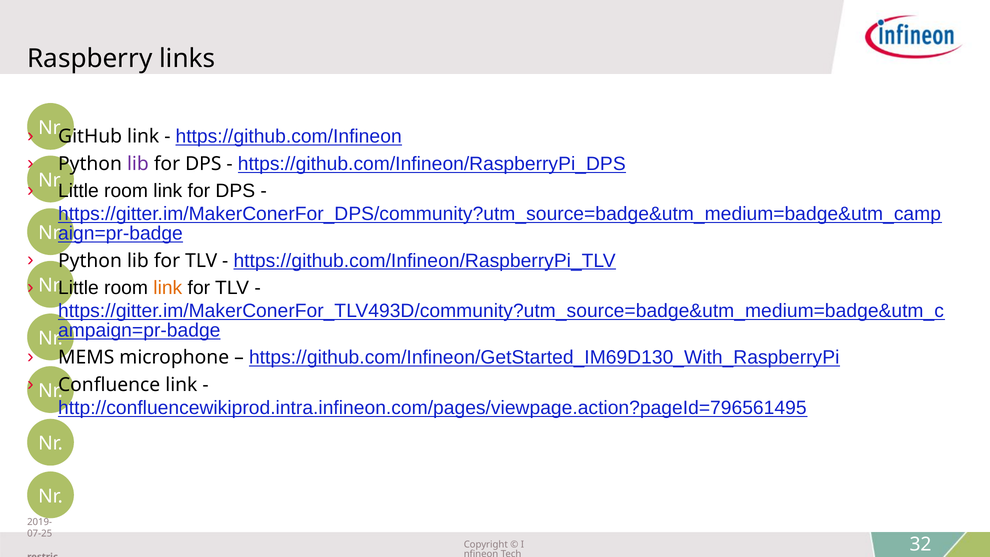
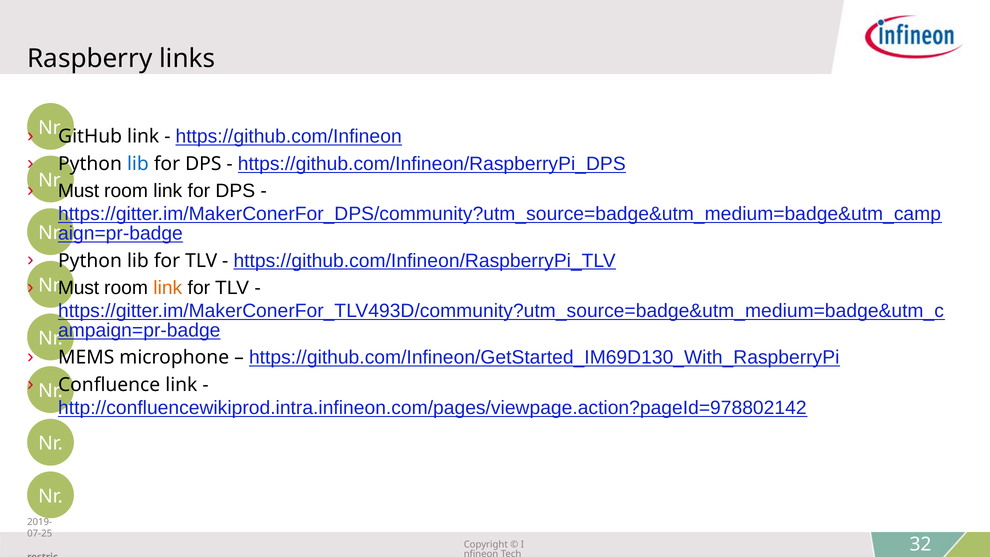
lib at (138, 164) colour: purple -> blue
Little at (78, 191): Little -> Must
Little at (78, 288): Little -> Must
http://confluencewikiprod.intra.infineon.com/pages/viewpage.action?pageId=796561495: http://confluencewikiprod.intra.infineon.com/pages/viewpage.action?pageId=796561495 -> http://confluencewikiprod.intra.infineon.com/pages/viewpage.action?pageId=978802142
